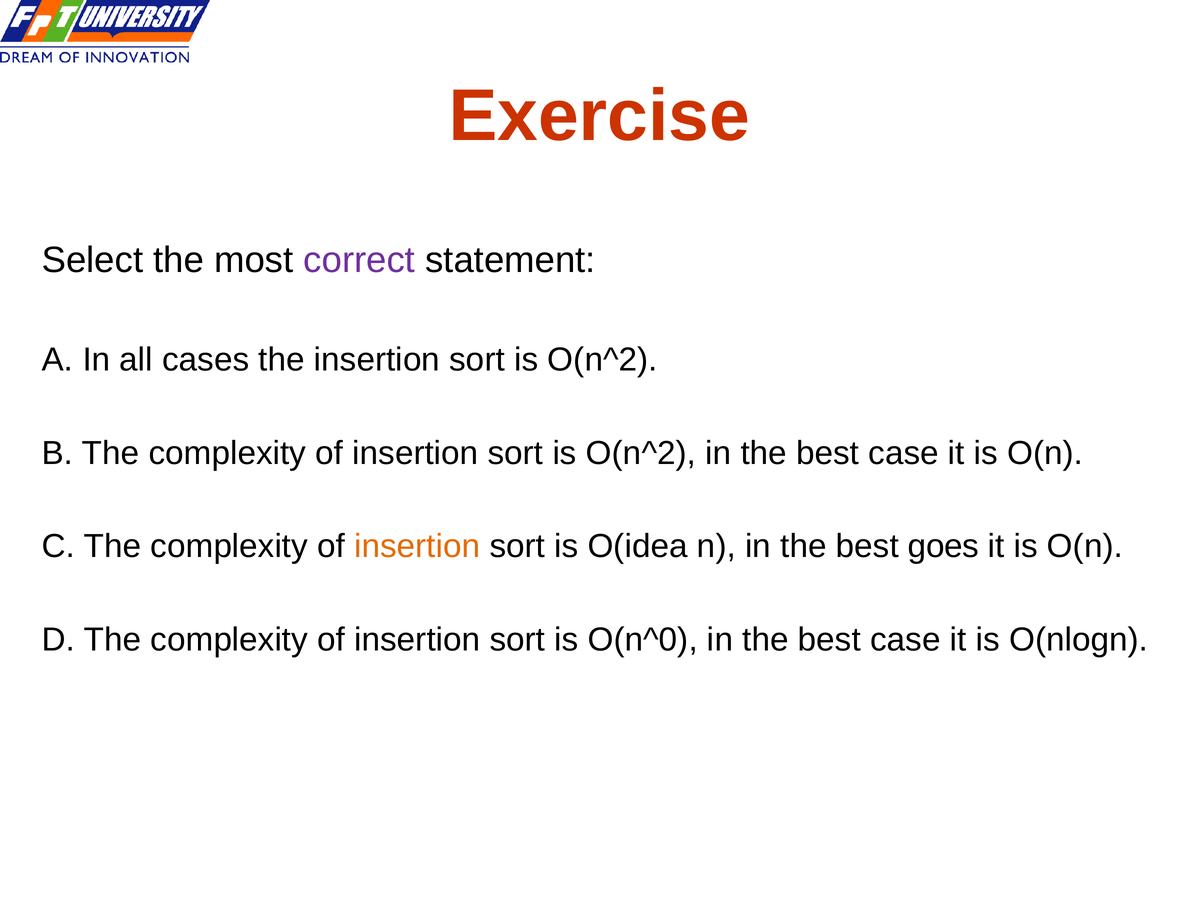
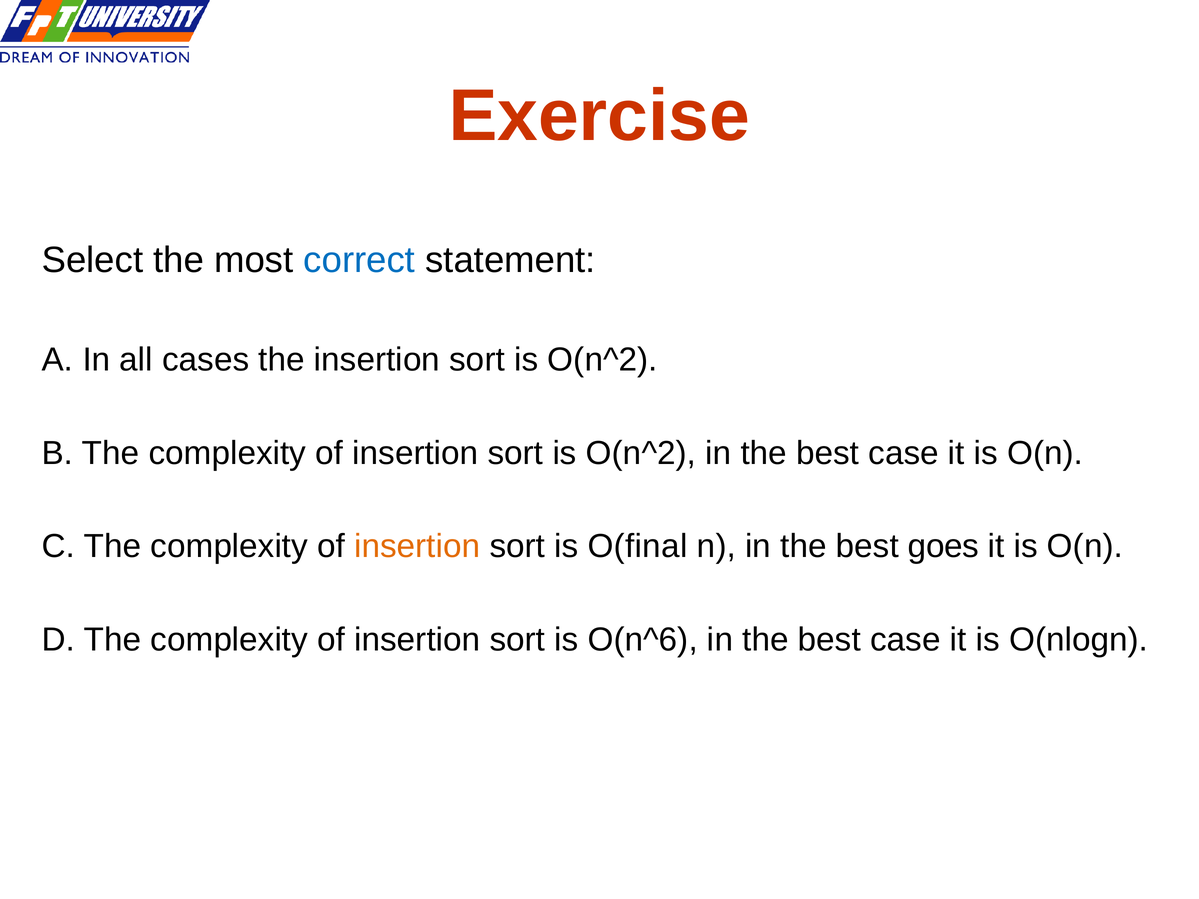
correct colour: purple -> blue
O(idea: O(idea -> O(final
O(n^0: O(n^0 -> O(n^6
